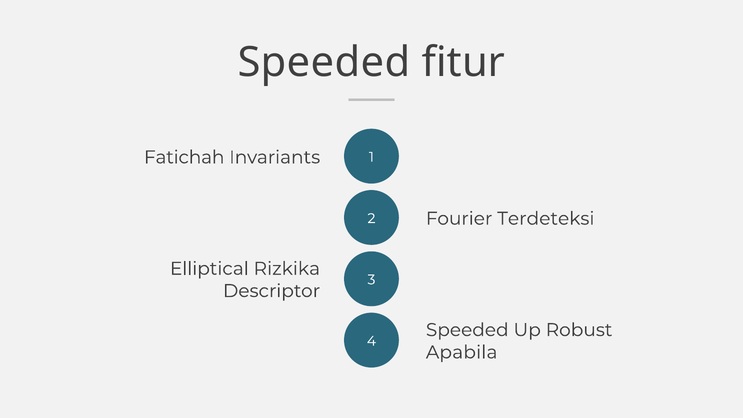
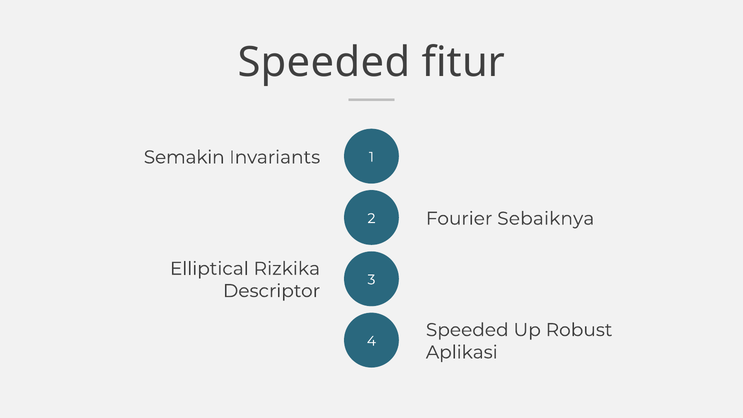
Fatichah: Fatichah -> Semakin
Terdeteksi: Terdeteksi -> Sebaiknya
Apabila: Apabila -> Aplikasi
